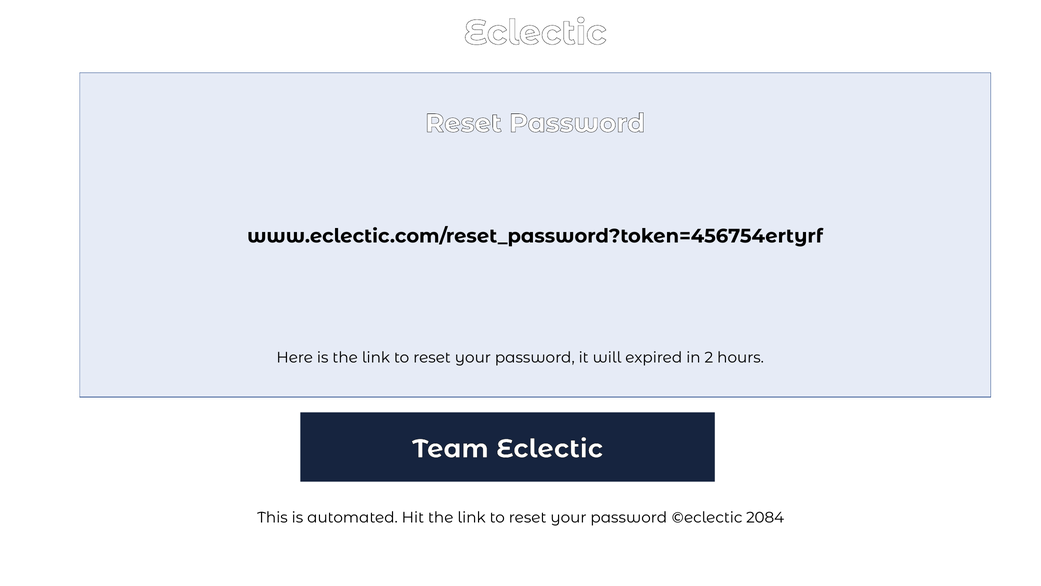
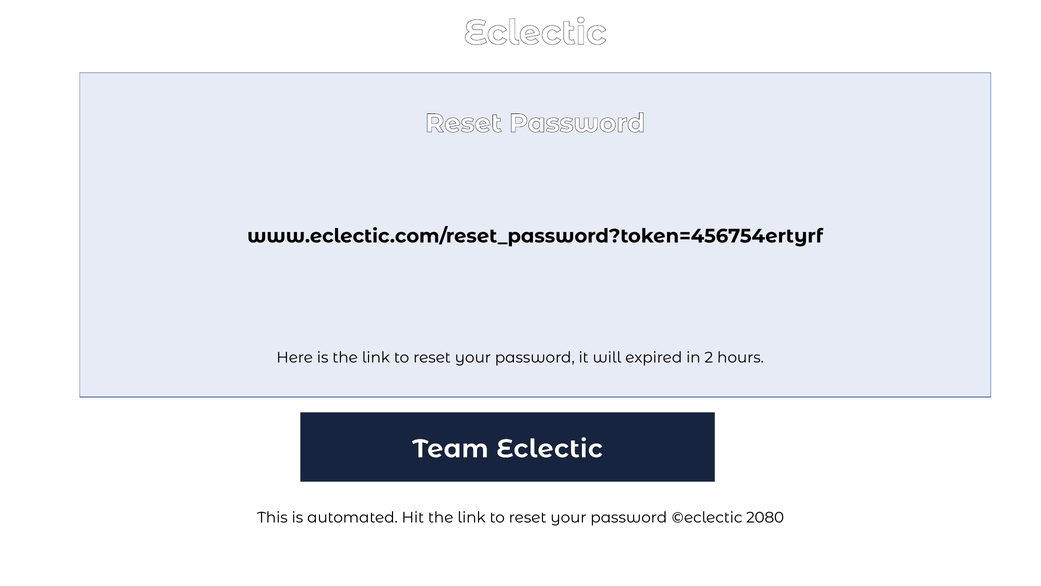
2084: 2084 -> 2080
